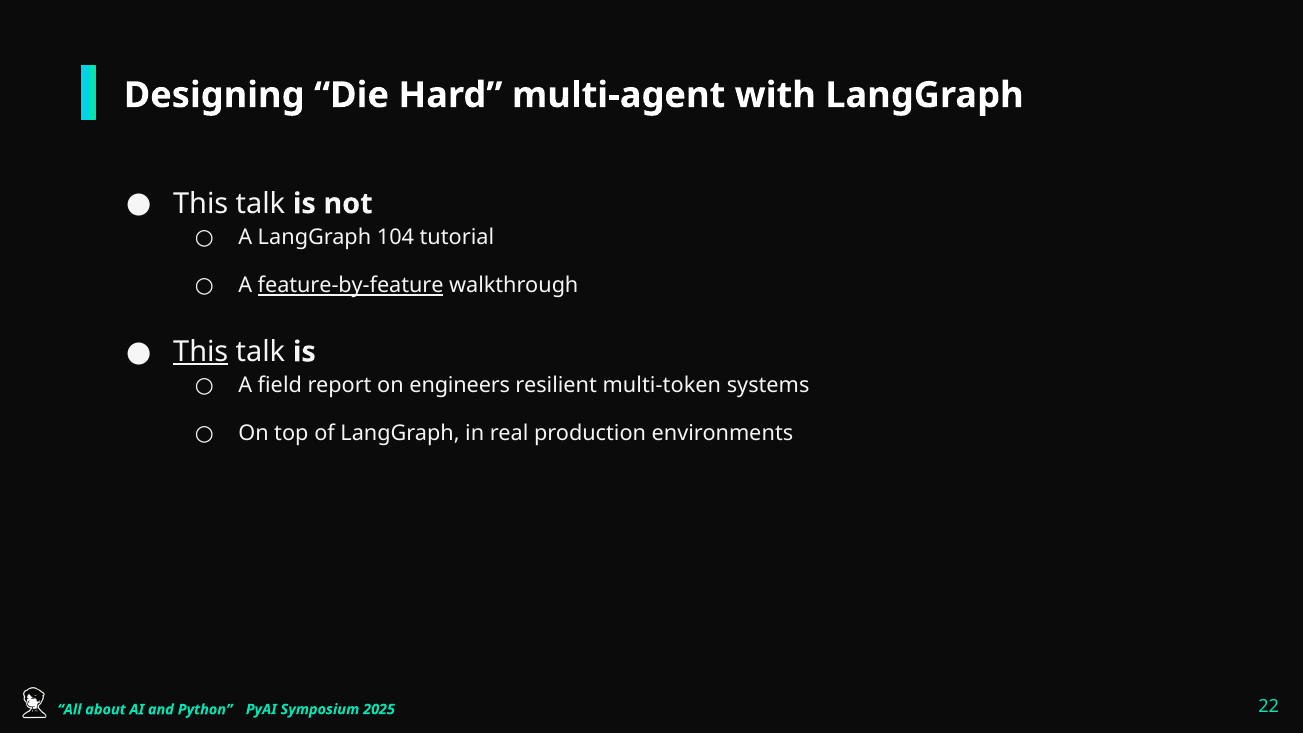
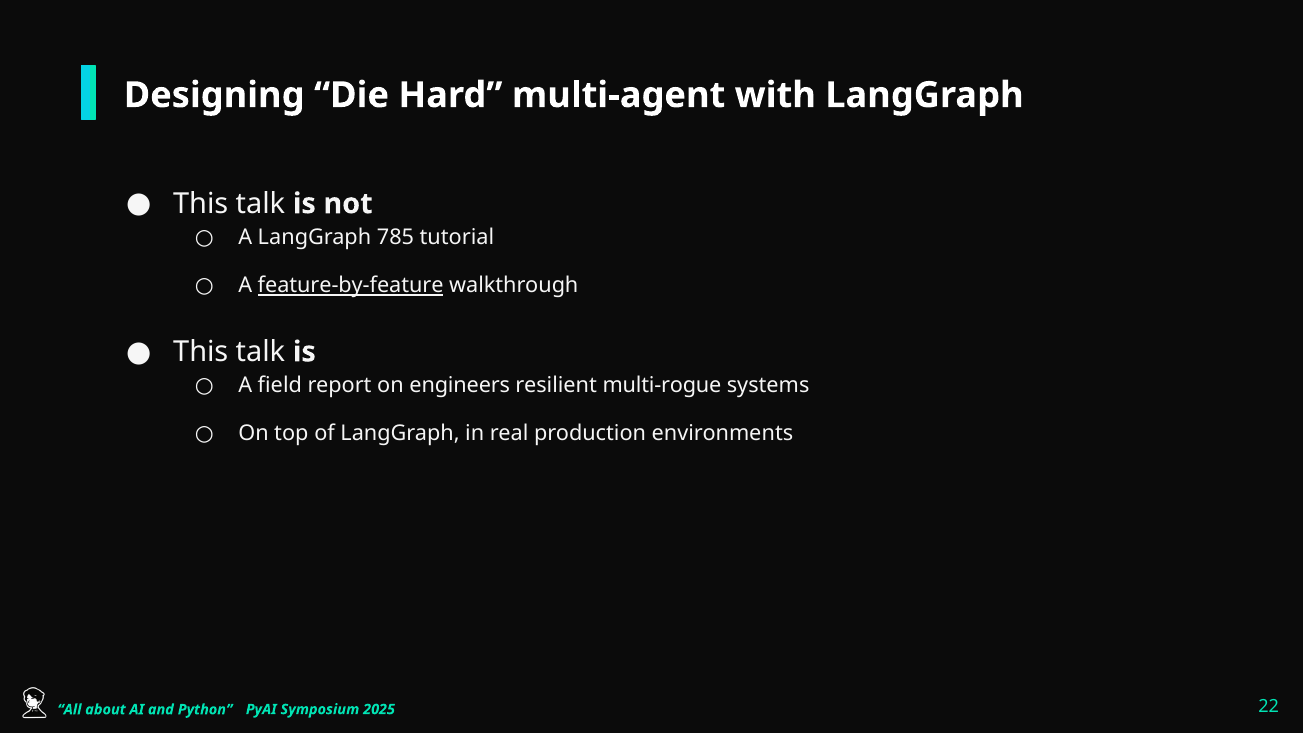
104: 104 -> 785
This at (201, 352) underline: present -> none
multi-token: multi-token -> multi-rogue
